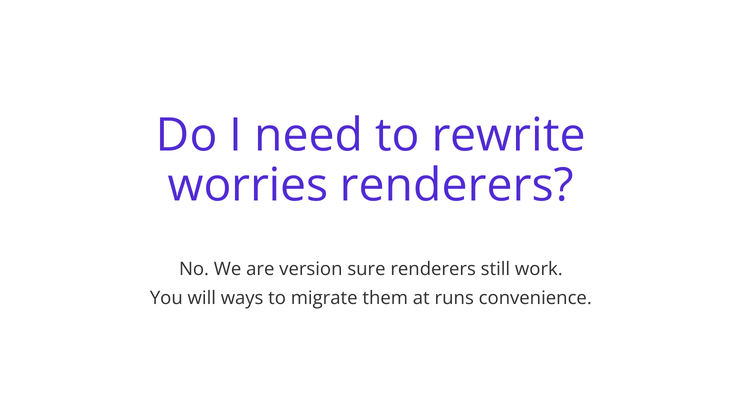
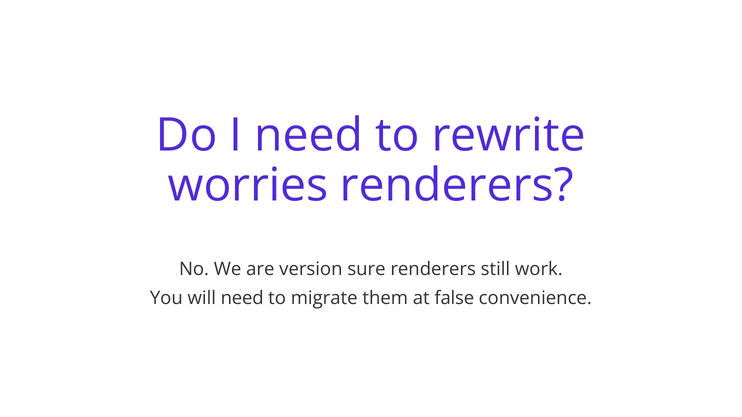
will ways: ways -> need
runs: runs -> false
